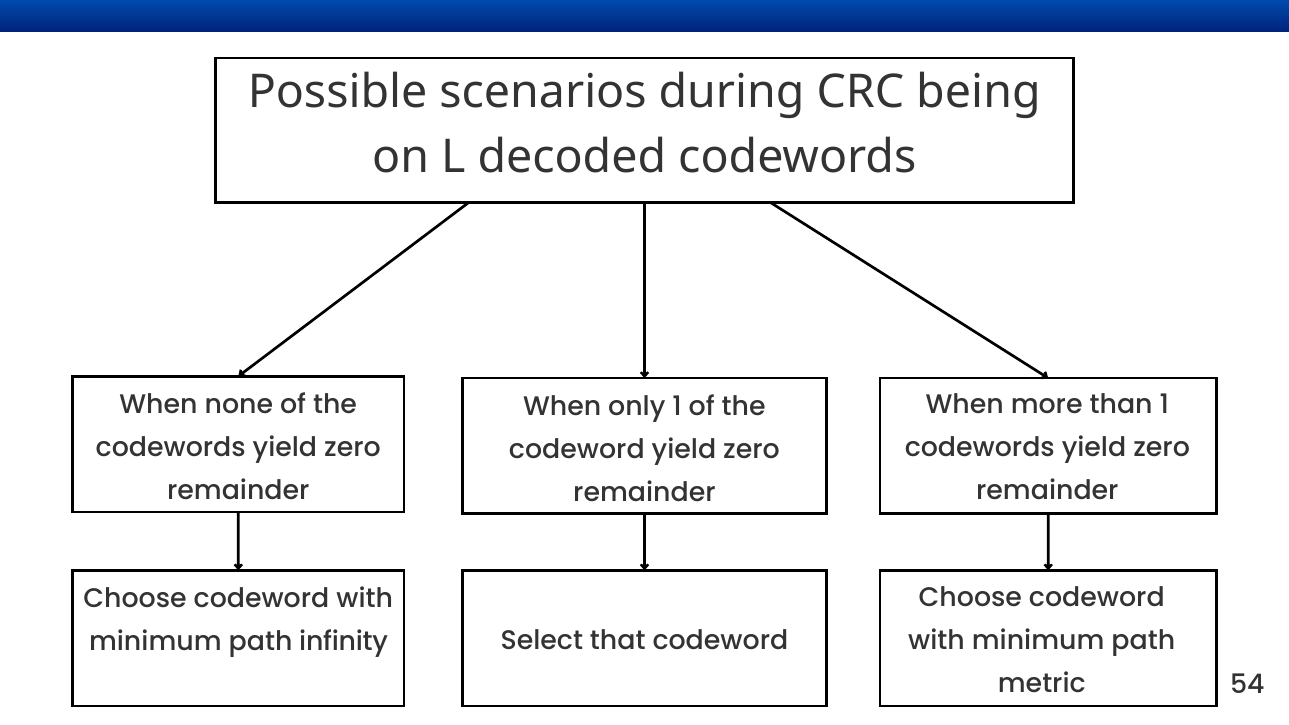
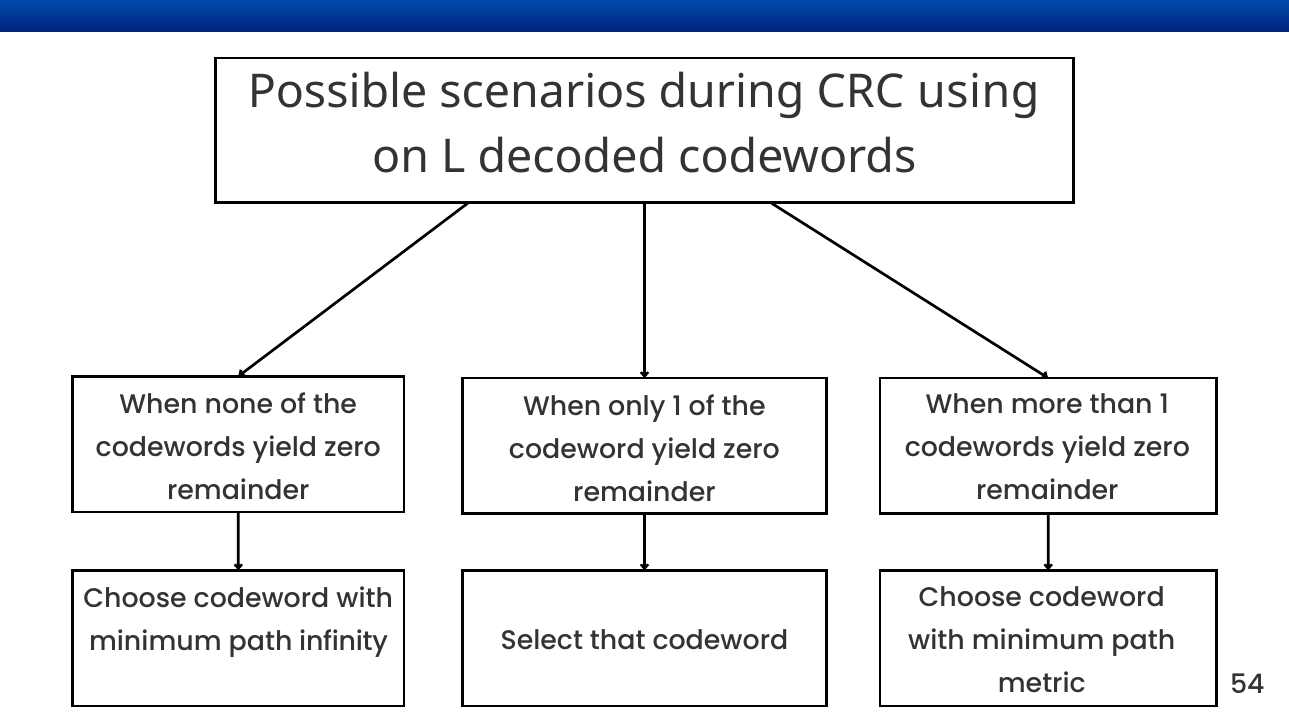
being: being -> using
